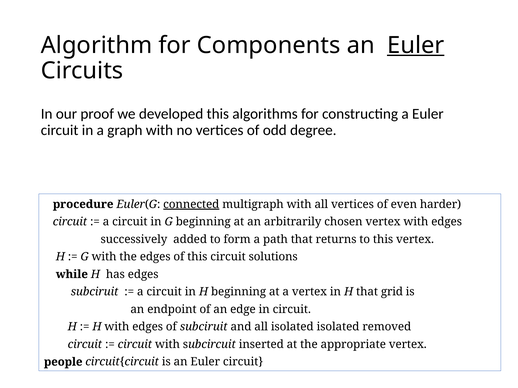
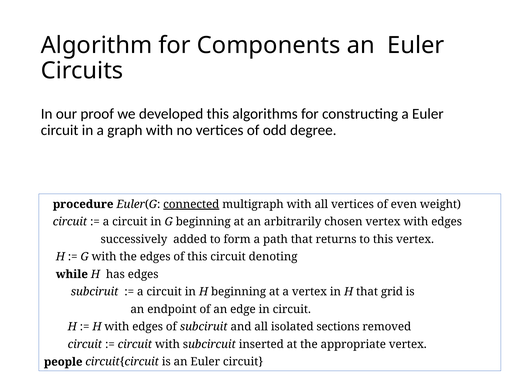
Euler at (416, 45) underline: present -> none
harder: harder -> weight
solutions: solutions -> denoting
isolated isolated: isolated -> sections
